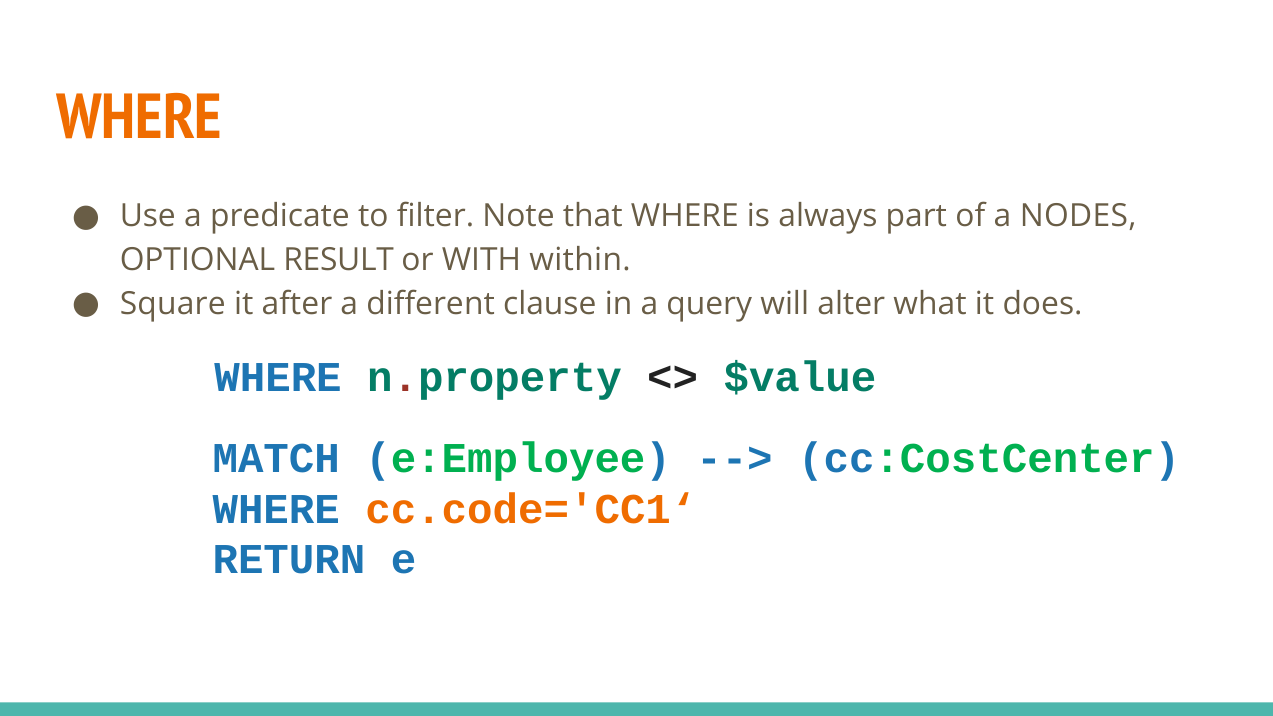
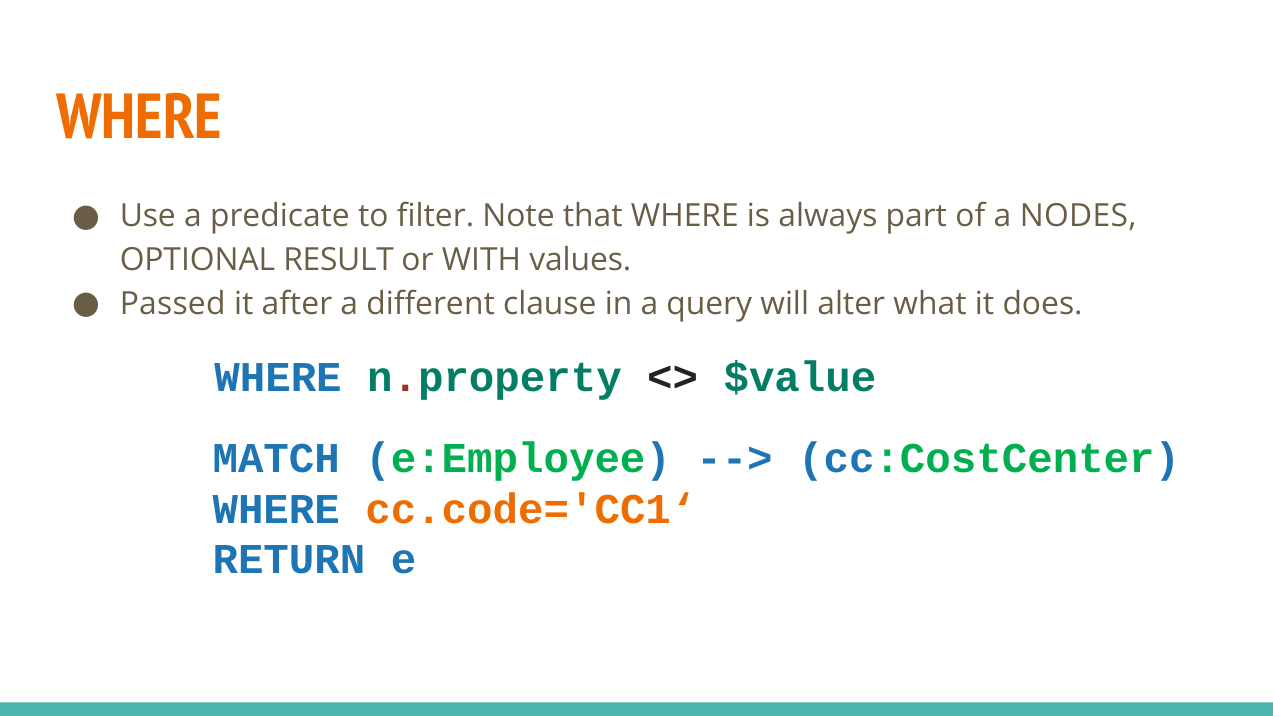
within: within -> values
Square: Square -> Passed
